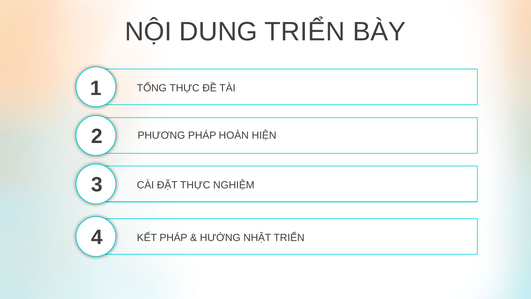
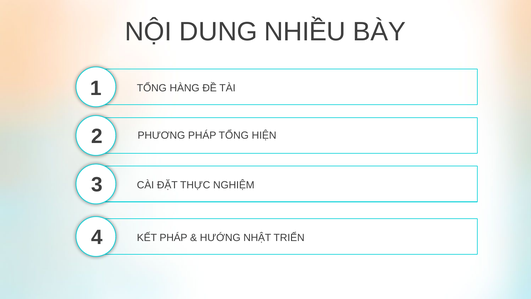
DUNG TRIỂN: TRIỂN -> NHIỀU
TỔNG THỰC: THỰC -> HÀNG
PHÁP HOÀN: HOÀN -> TỔNG
